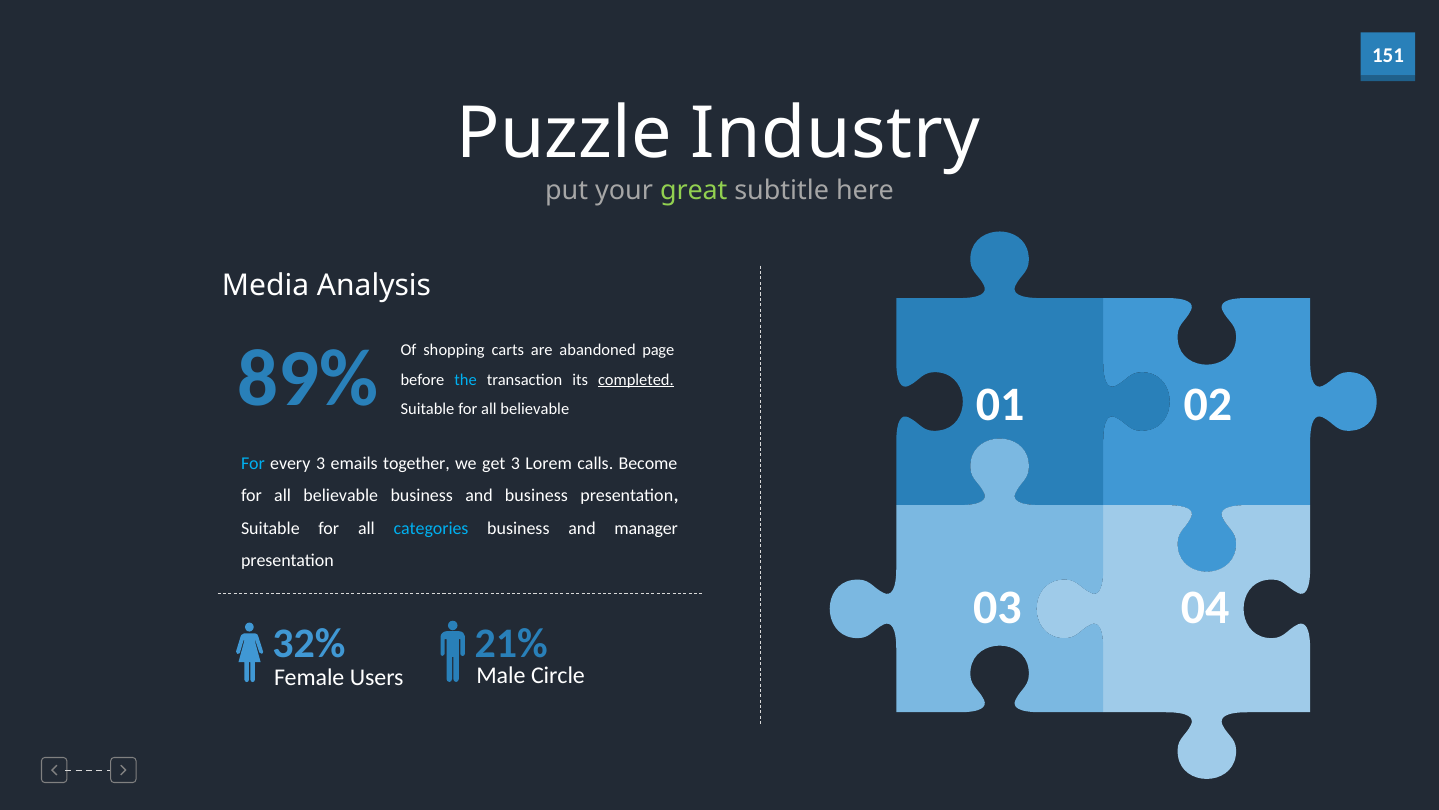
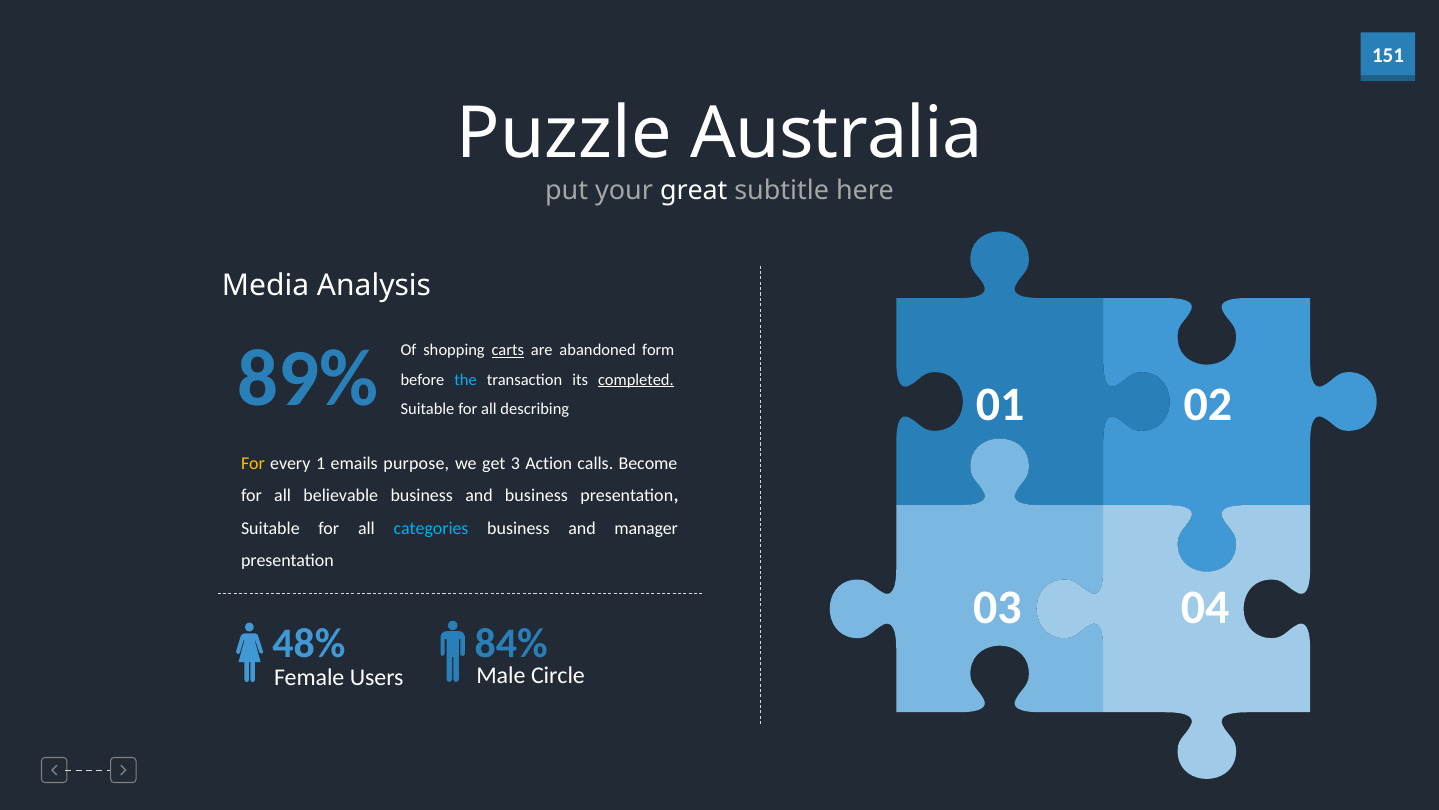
Industry: Industry -> Australia
great colour: light green -> white
carts underline: none -> present
page: page -> form
Suitable for all believable: believable -> describing
For at (253, 463) colour: light blue -> yellow
every 3: 3 -> 1
together: together -> purpose
Lorem: Lorem -> Action
32%: 32% -> 48%
21%: 21% -> 84%
